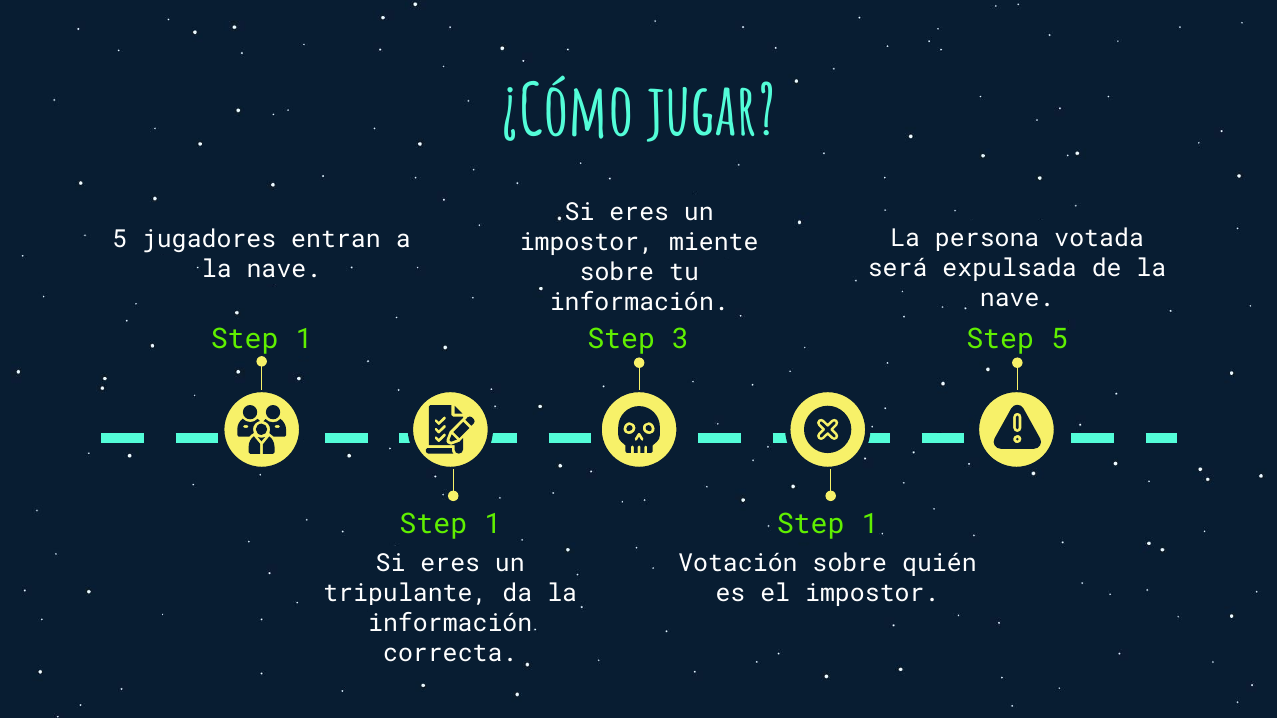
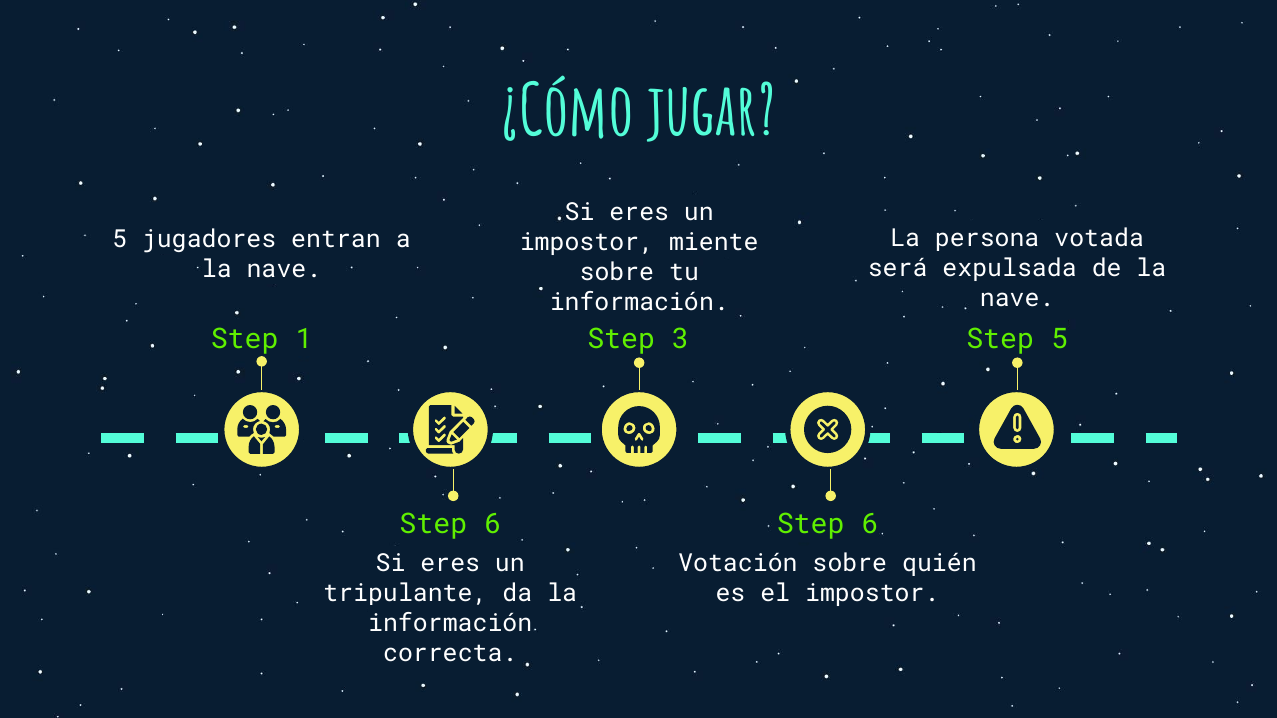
1 at (493, 524): 1 -> 6
1 at (870, 524): 1 -> 6
